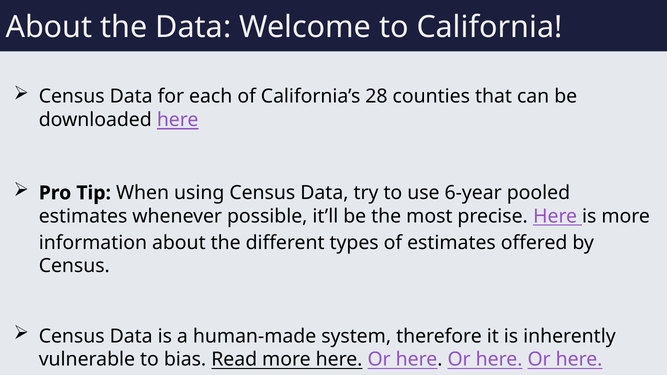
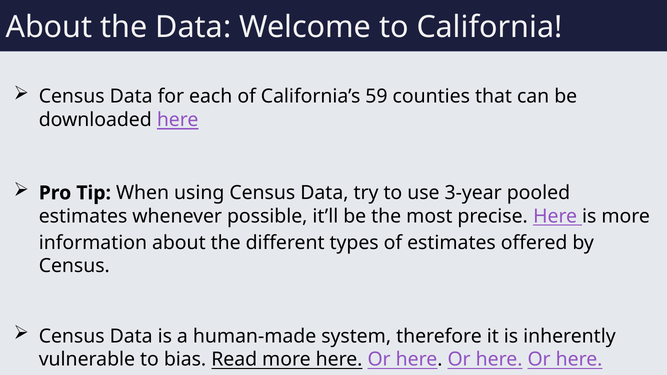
28: 28 -> 59
6-year: 6-year -> 3-year
